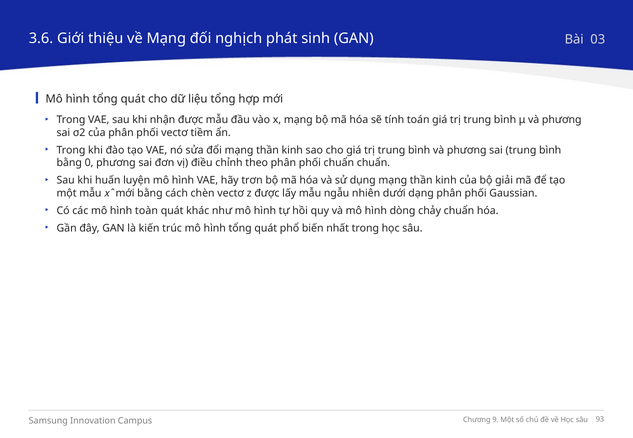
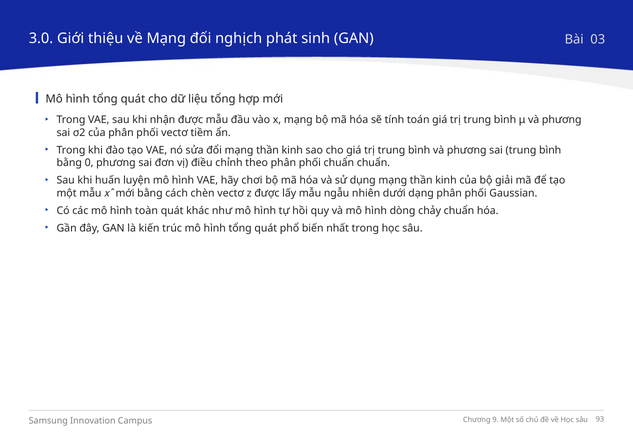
3.6: 3.6 -> 3.0
trơn: trơn -> chơi
